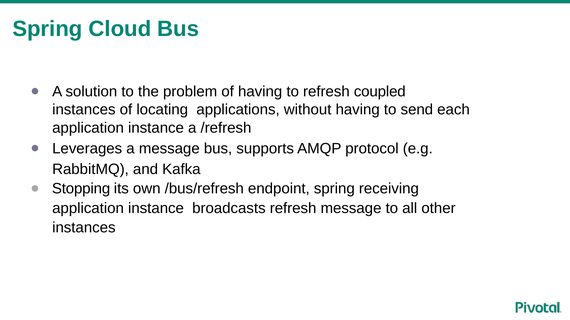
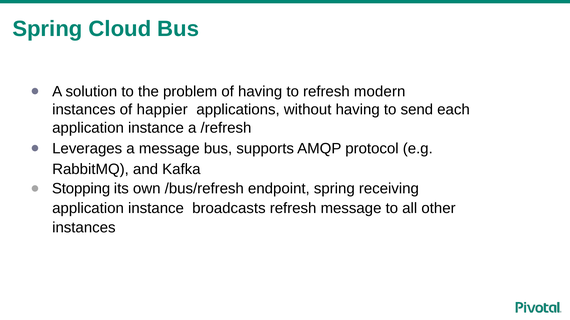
coupled: coupled -> modern
locating: locating -> happier
